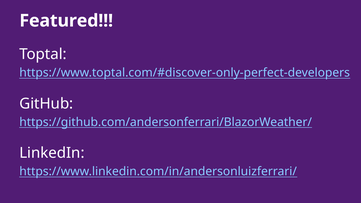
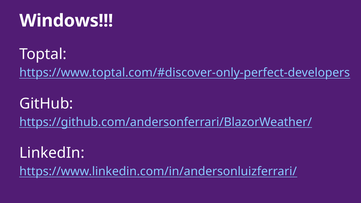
Featured: Featured -> Windows
